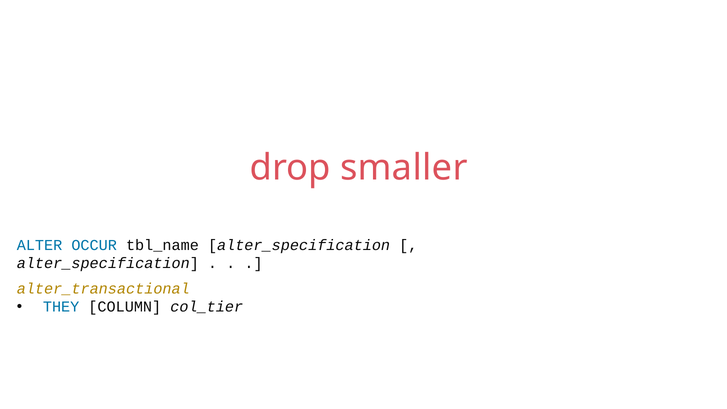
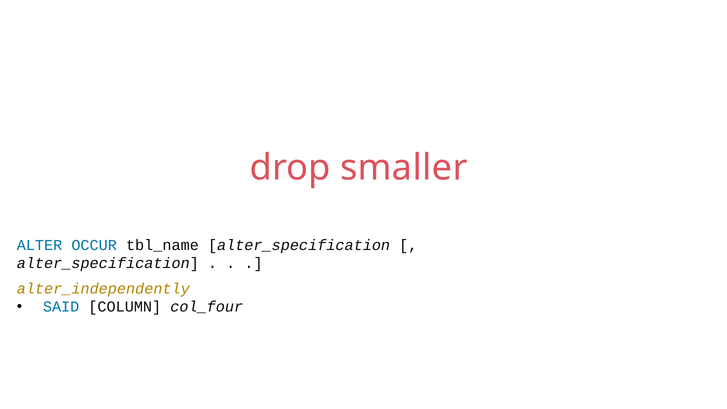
alter_transactional: alter_transactional -> alter_independently
THEY: THEY -> SAID
col_tier: col_tier -> col_four
